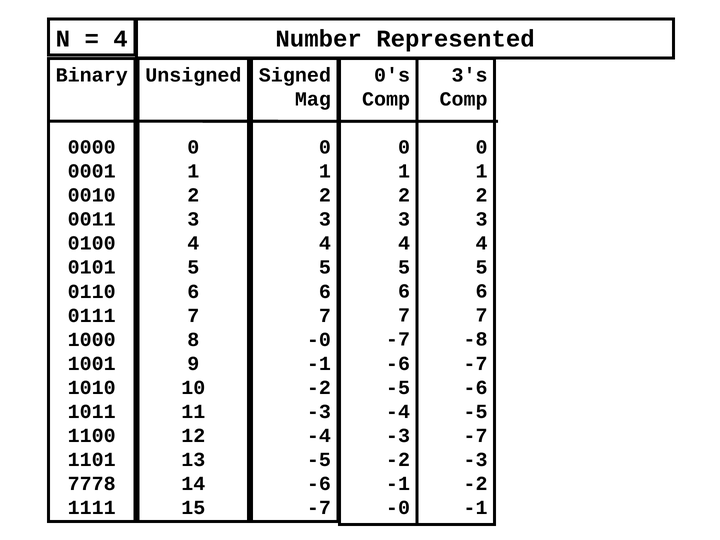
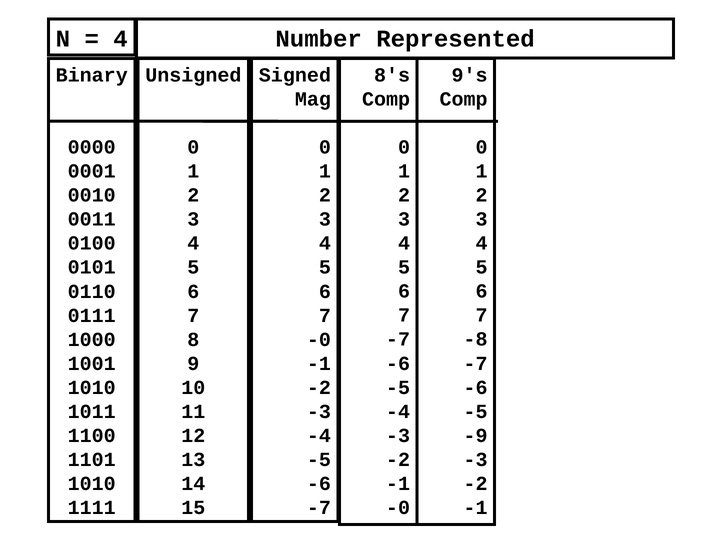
0's: 0's -> 8's
3's: 3's -> 9's
-7 at (476, 435): -7 -> -9
7778 at (92, 483): 7778 -> 1010
